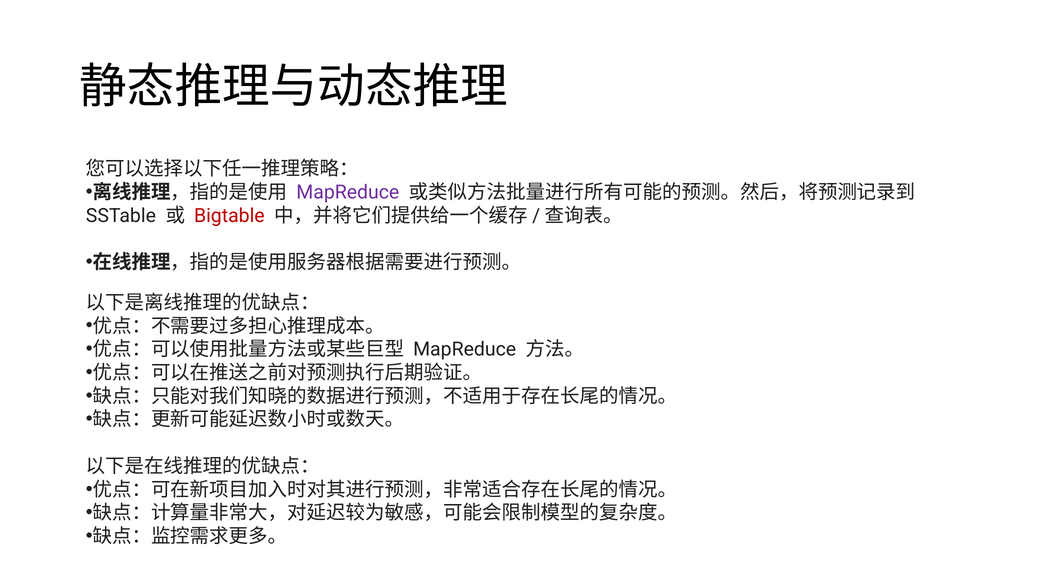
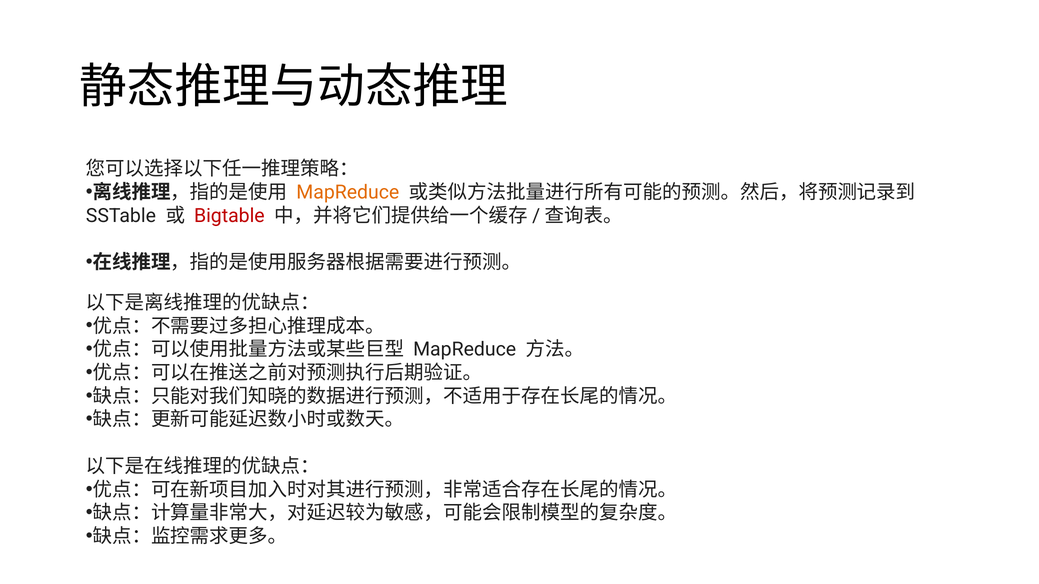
MapReduce at (348, 192) colour: purple -> orange
